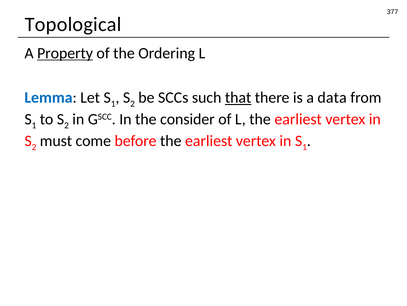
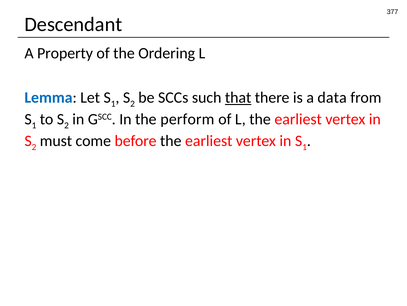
Topological: Topological -> Descendant
Property underline: present -> none
consider: consider -> perform
